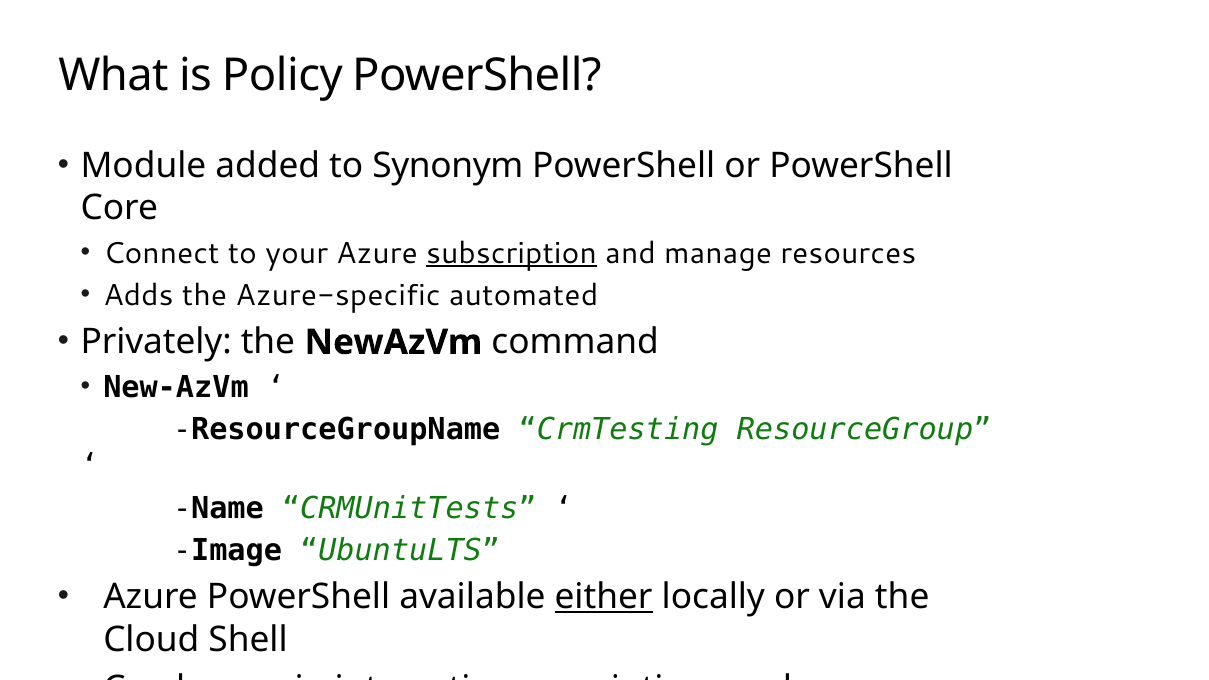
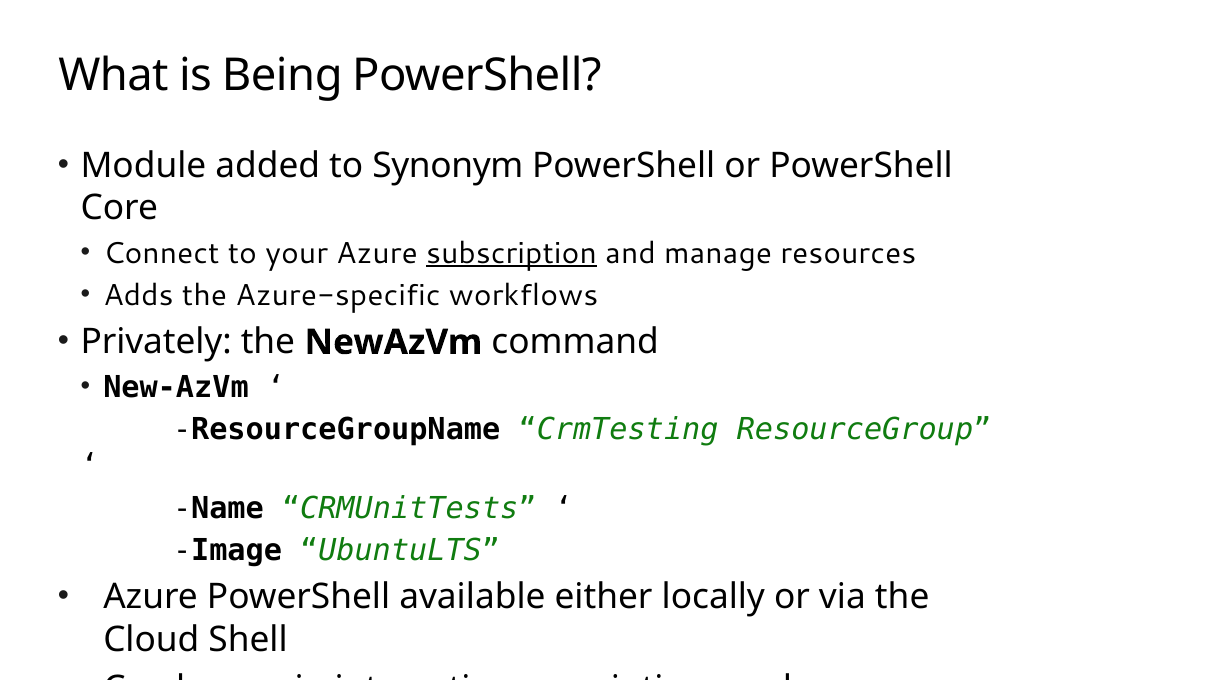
Policy: Policy -> Being
automated: automated -> workflows
either underline: present -> none
